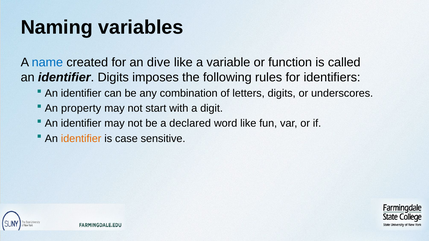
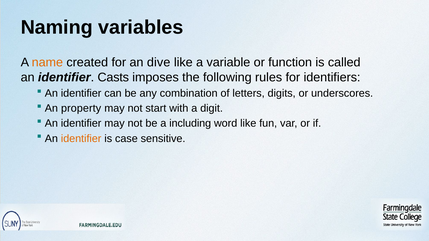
name colour: blue -> orange
identifier Digits: Digits -> Casts
declared: declared -> including
